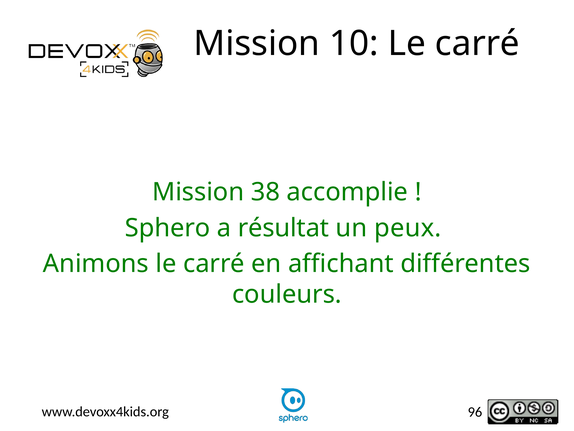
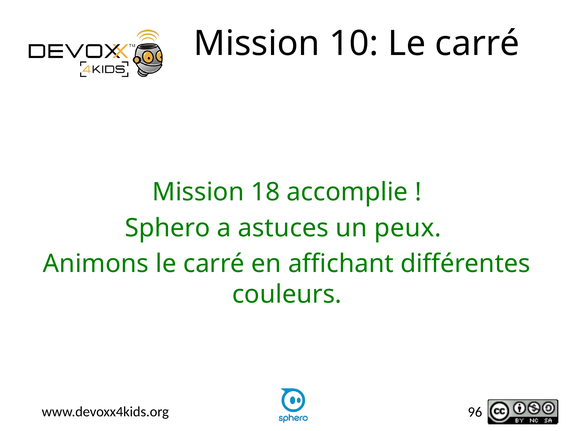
38: 38 -> 18
résultat: résultat -> astuces
